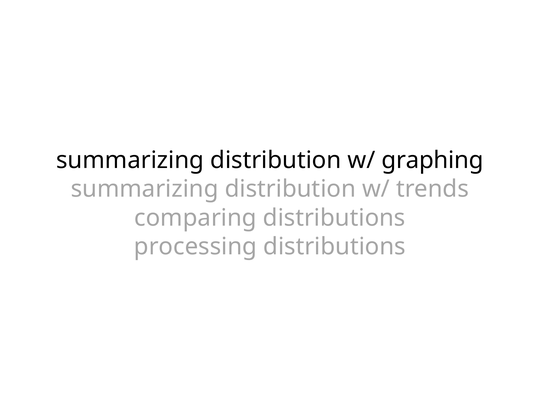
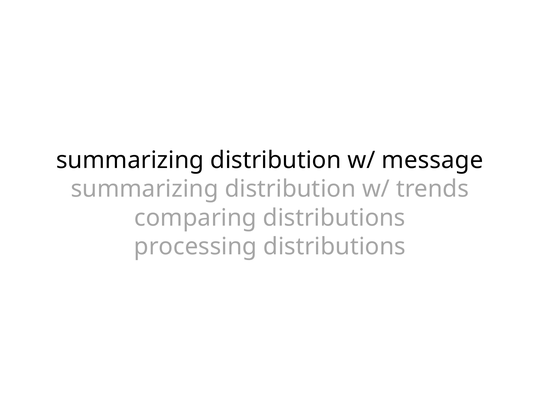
graphing: graphing -> message
